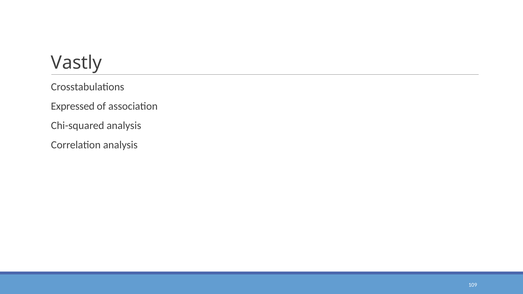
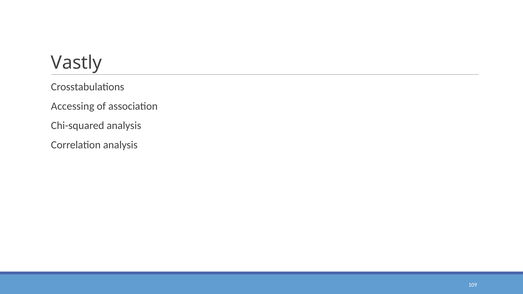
Expressed: Expressed -> Accessing
